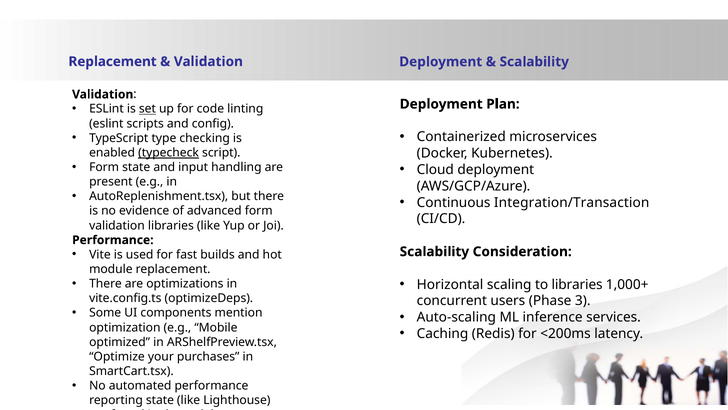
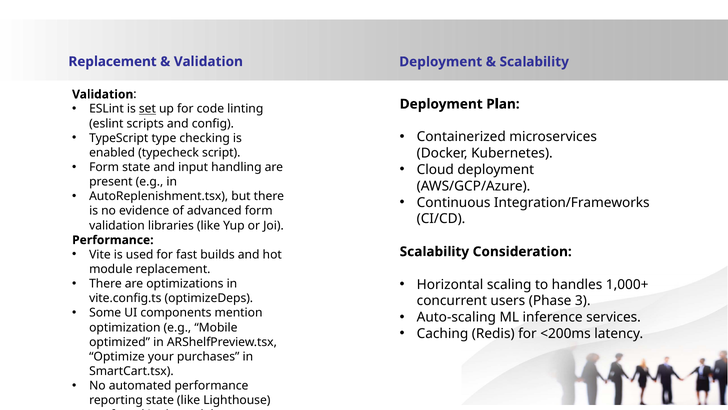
typecheck underline: present -> none
Integration/Transaction: Integration/Transaction -> Integration/Frameworks
to libraries: libraries -> handles
